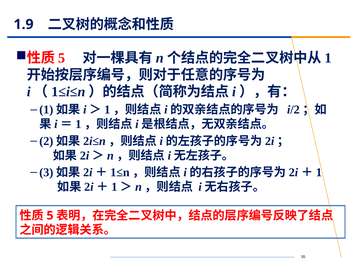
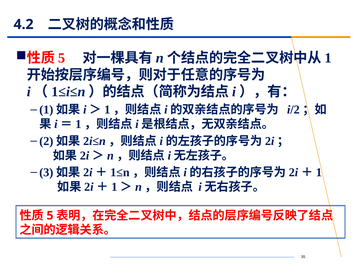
1.9: 1.9 -> 4.2
